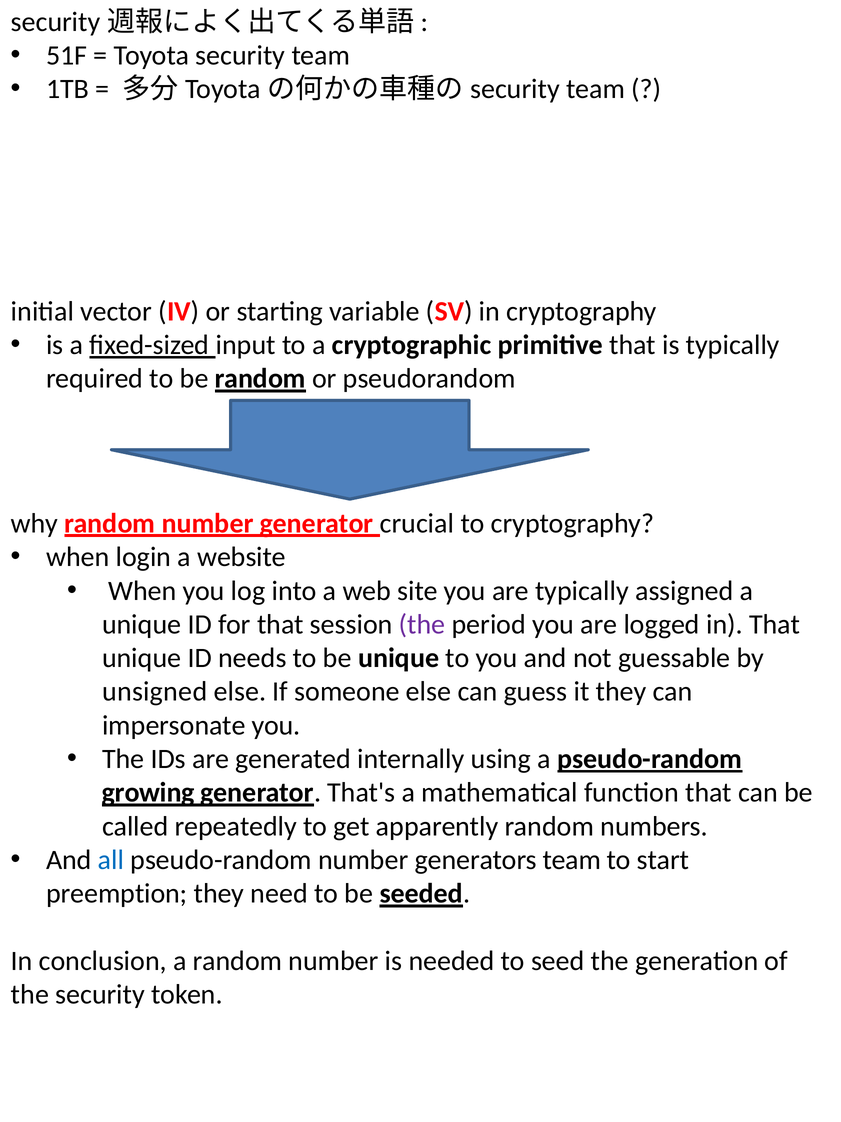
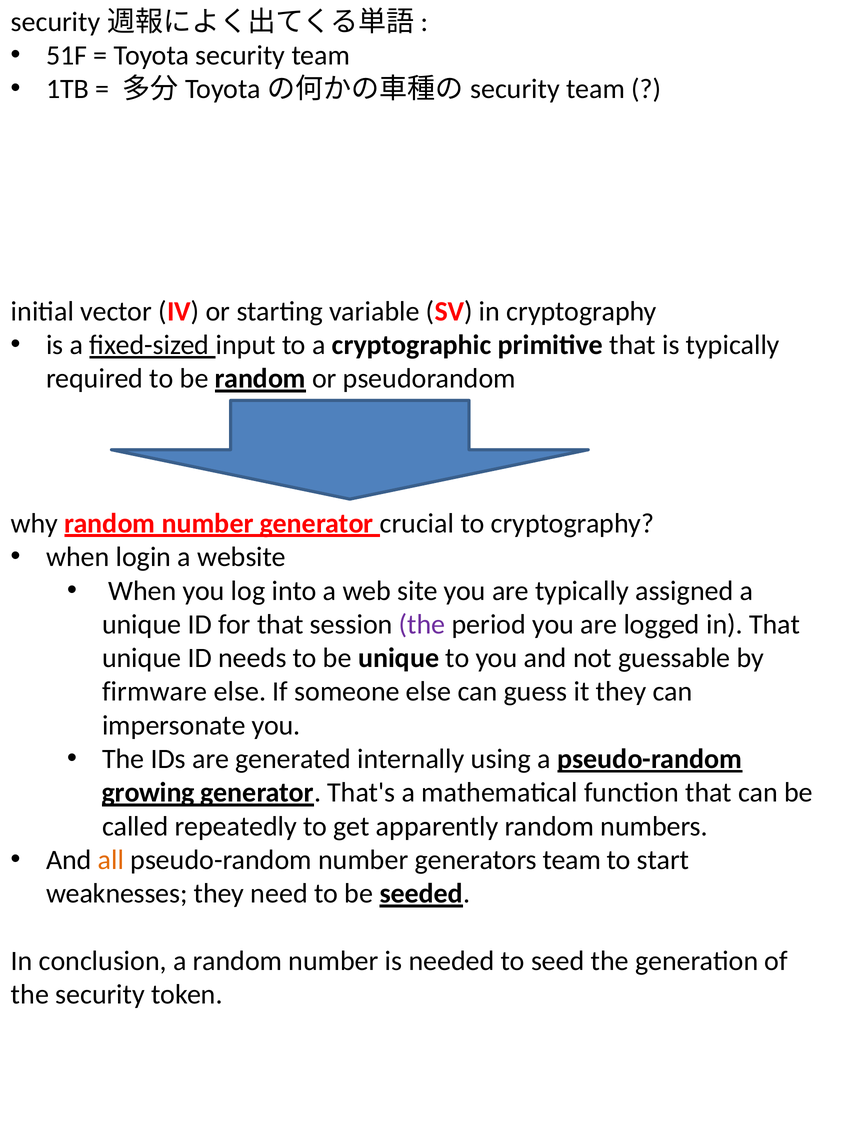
unsigned: unsigned -> firmware
all colour: blue -> orange
preemption: preemption -> weaknesses
